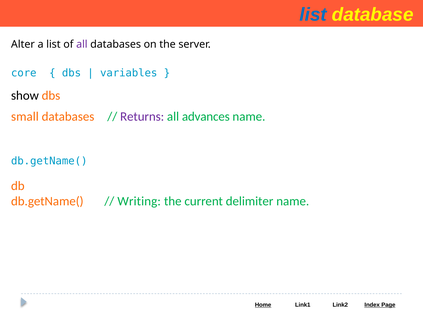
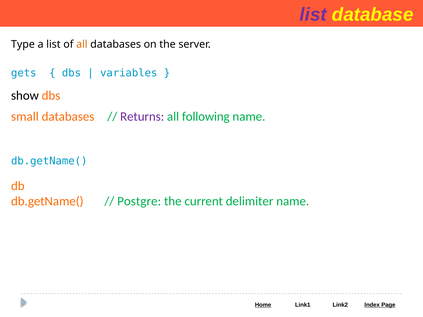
list at (313, 15) colour: blue -> purple
Alter: Alter -> Type
all at (82, 44) colour: purple -> orange
core: core -> gets
advances: advances -> following
Writing: Writing -> Postgre
